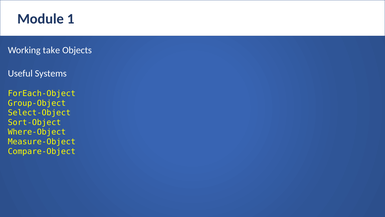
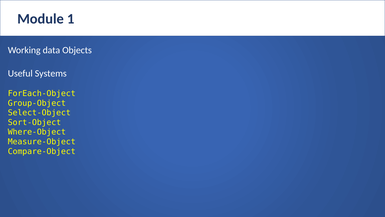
take: take -> data
